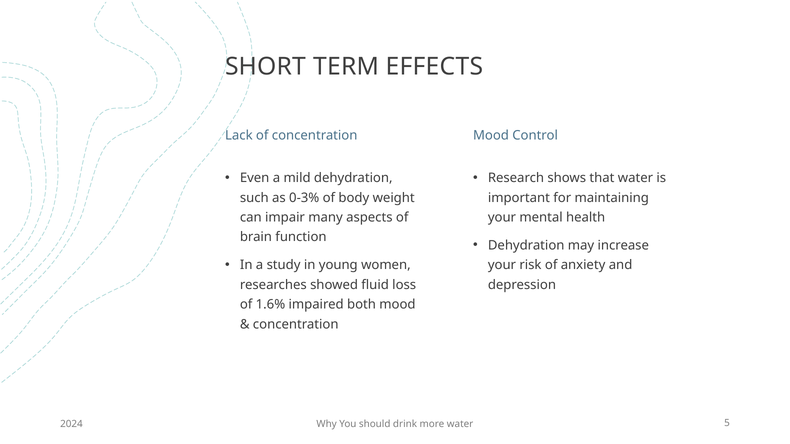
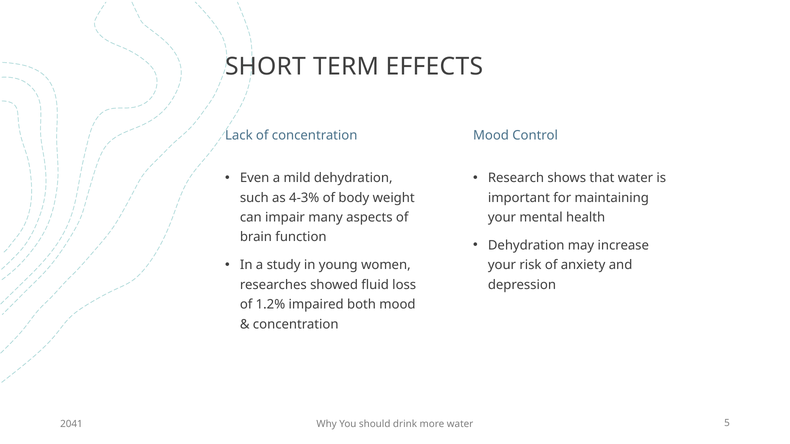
0-3%: 0-3% -> 4-3%
1.6%: 1.6% -> 1.2%
2024: 2024 -> 2041
